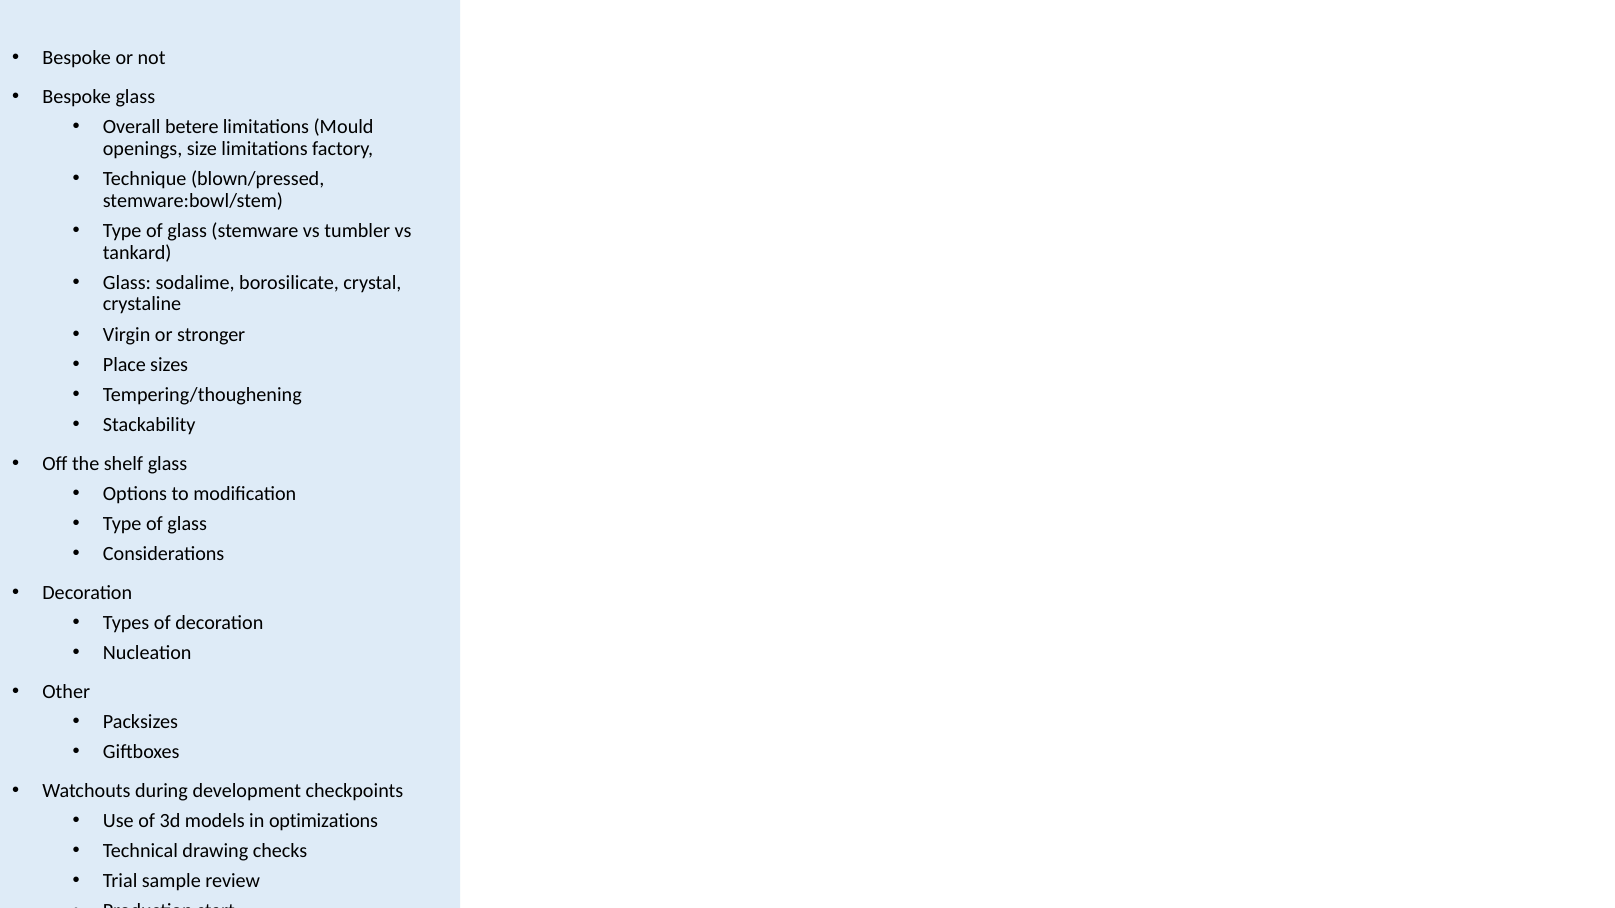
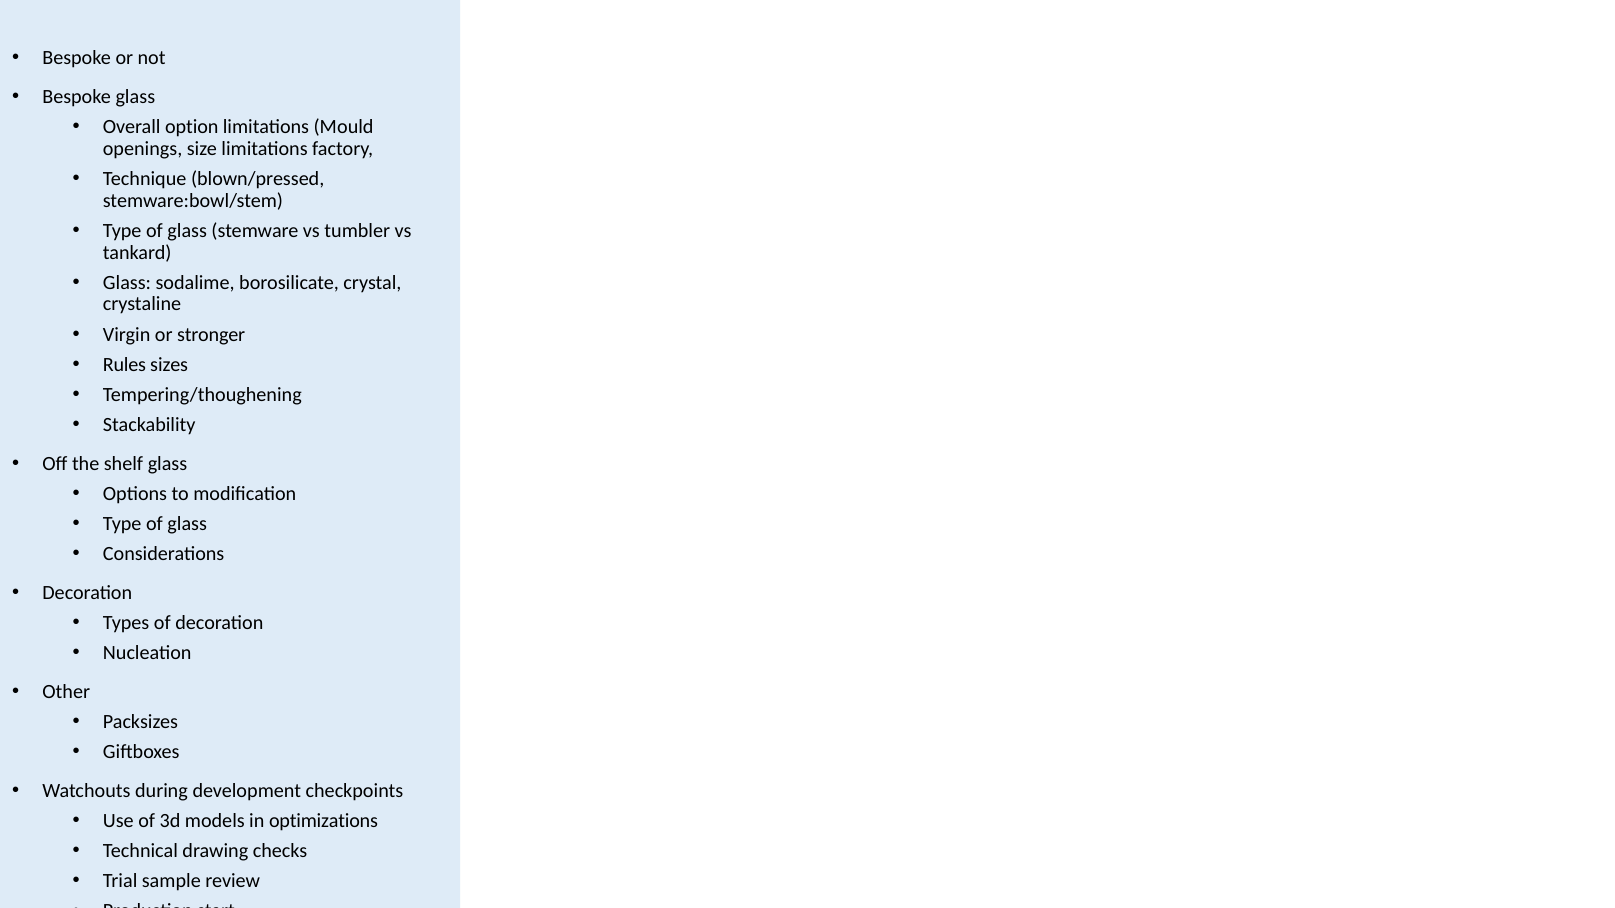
betere: betere -> option
Place: Place -> Rules
